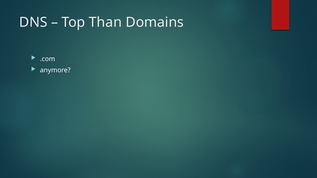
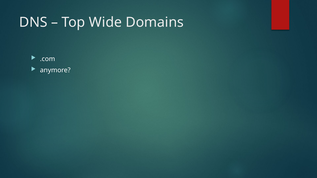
Than: Than -> Wide
